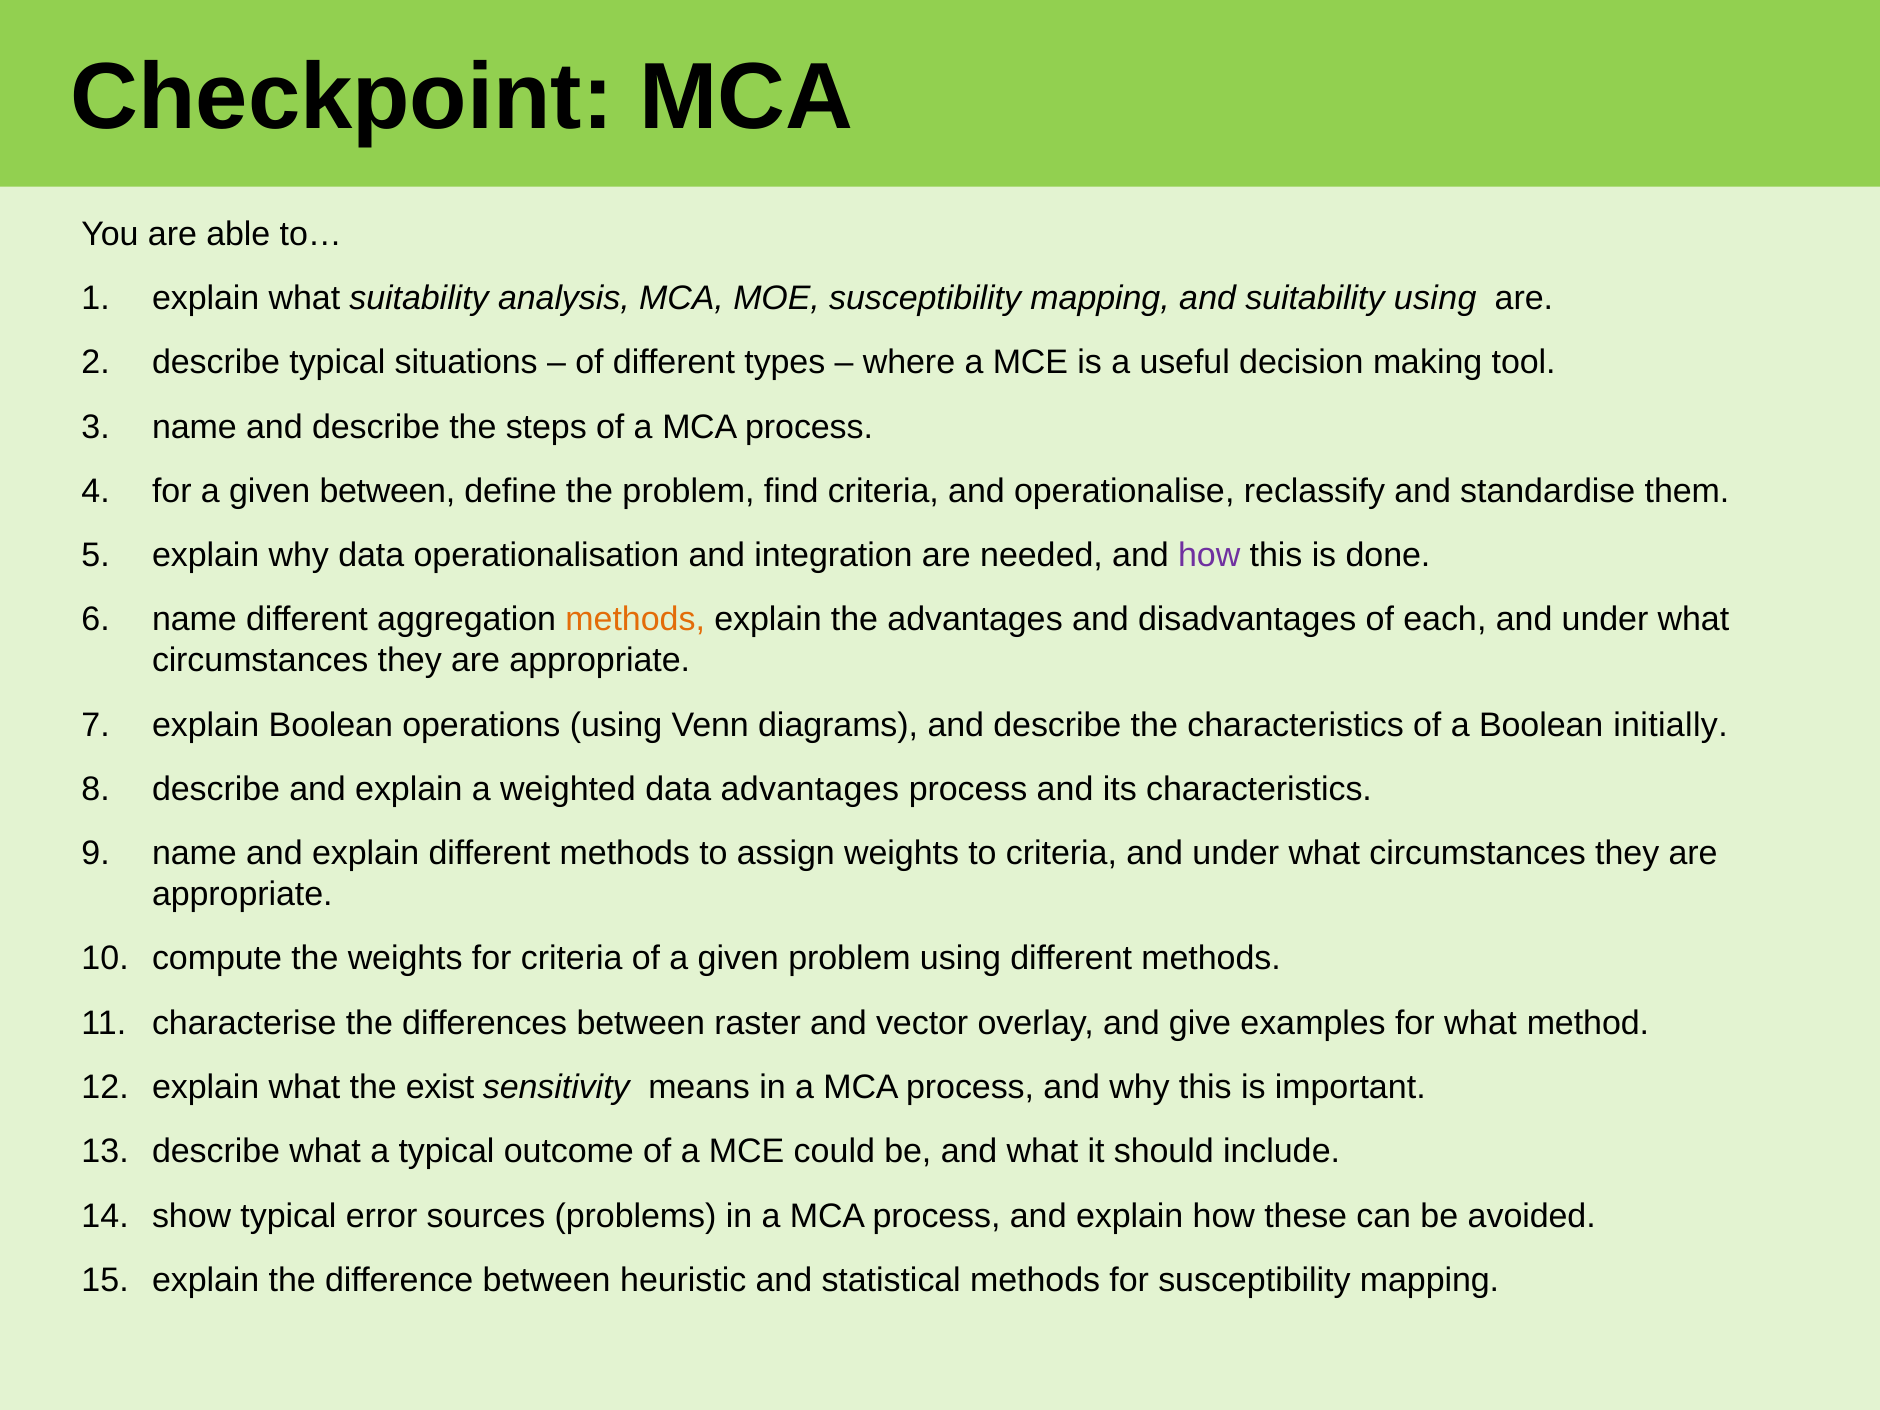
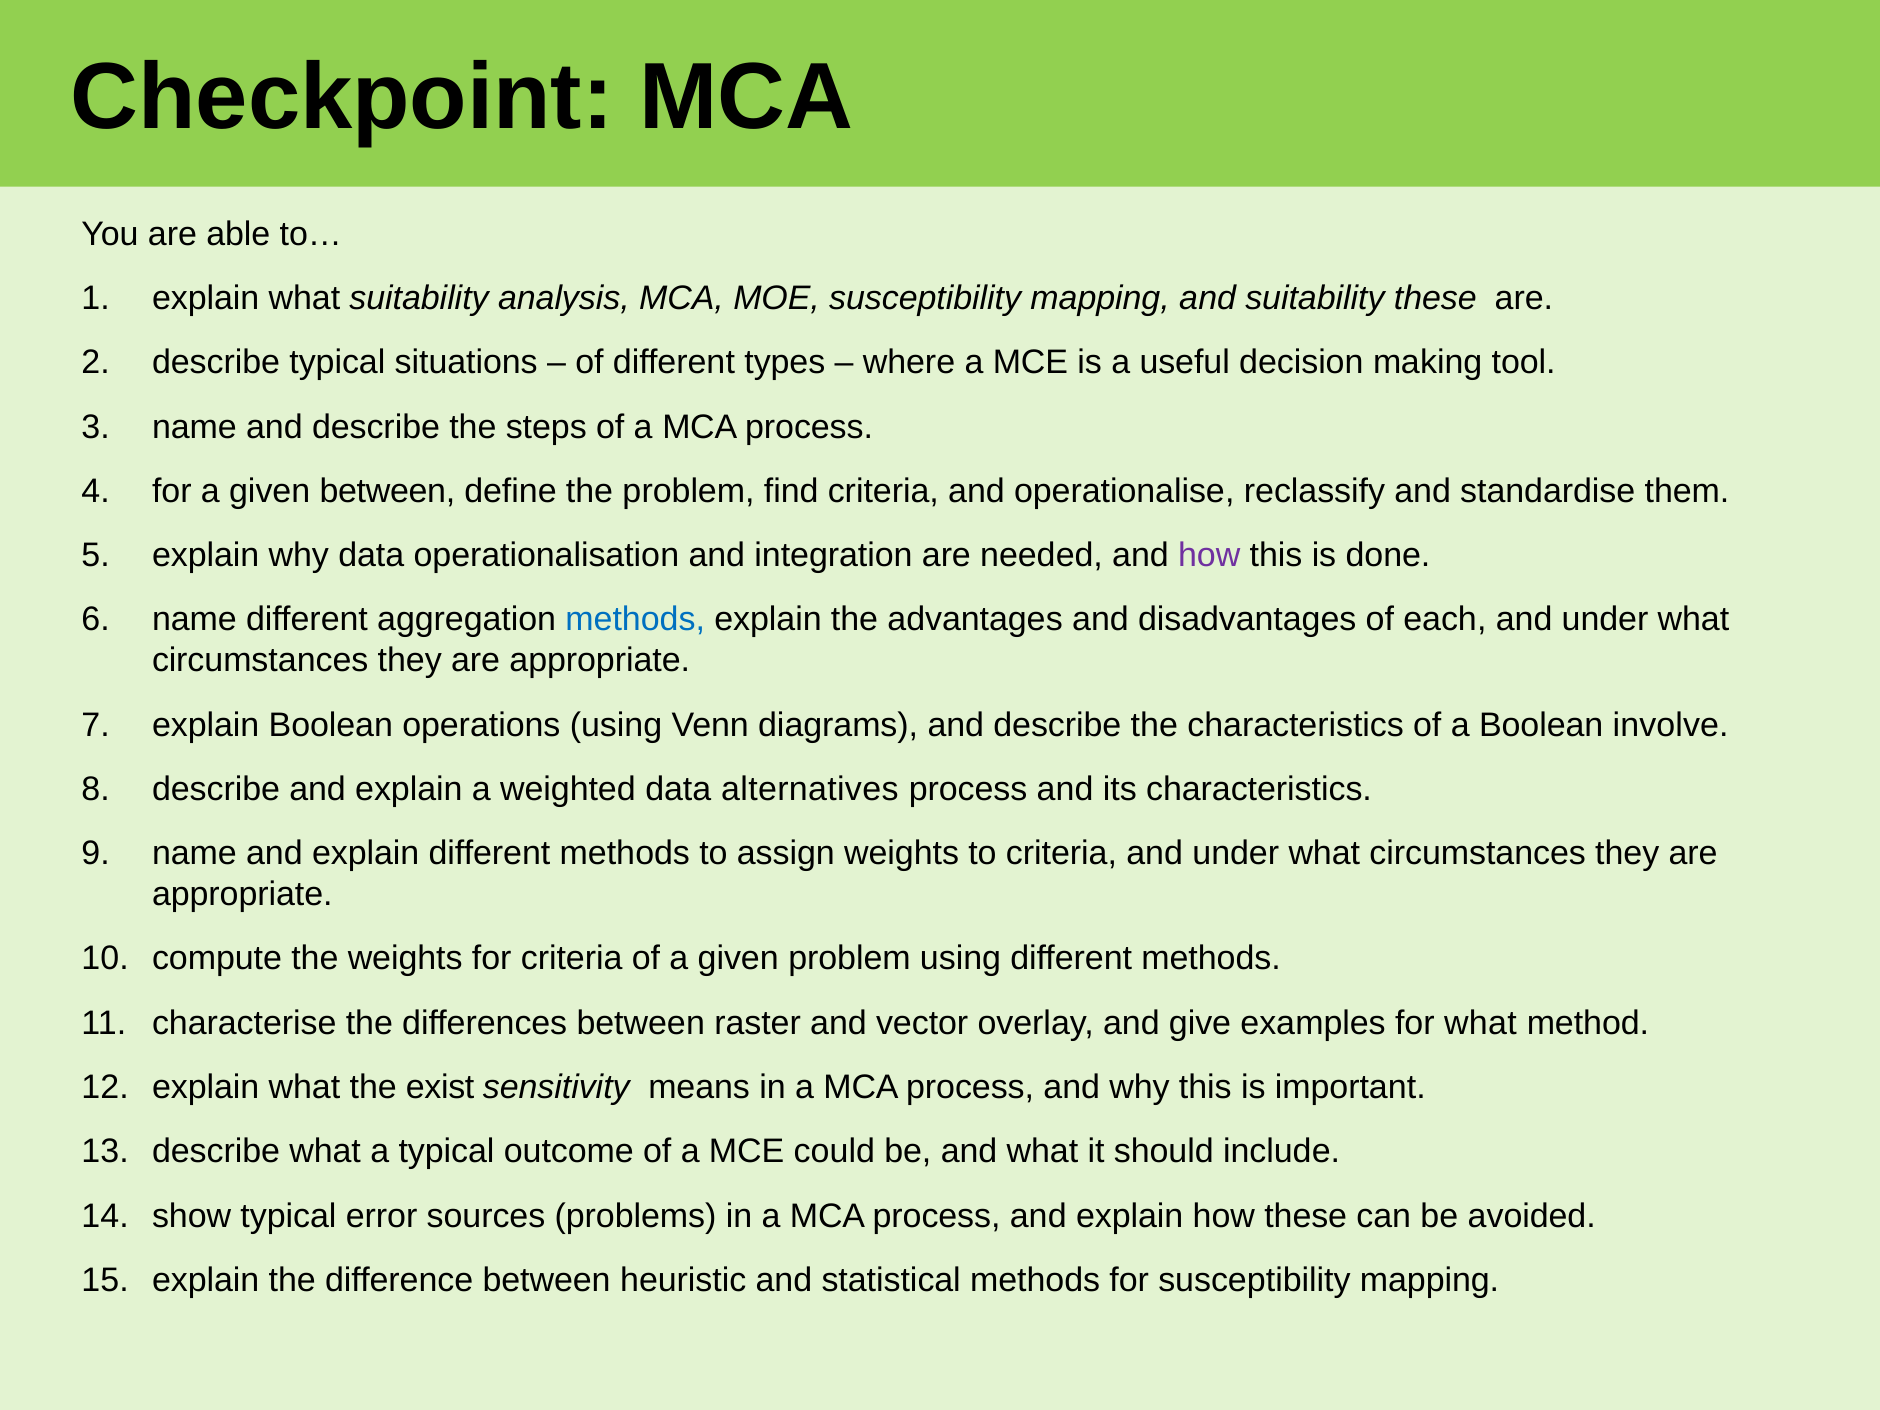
suitability using: using -> these
methods at (635, 620) colour: orange -> blue
initially: initially -> involve
data advantages: advantages -> alternatives
